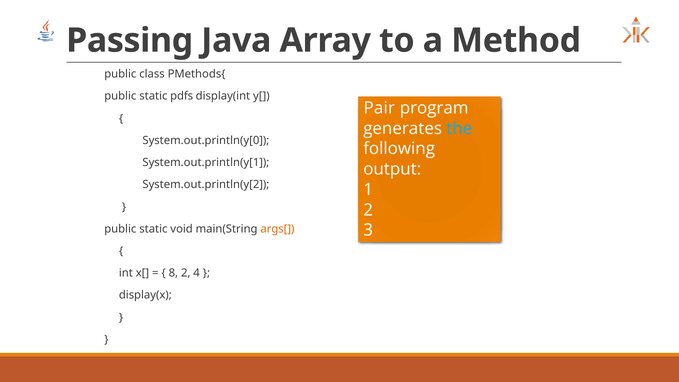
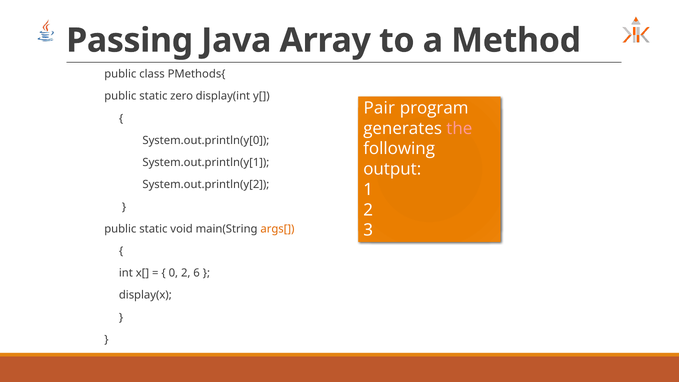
pdfs: pdfs -> zero
the colour: light blue -> pink
8: 8 -> 0
4: 4 -> 6
